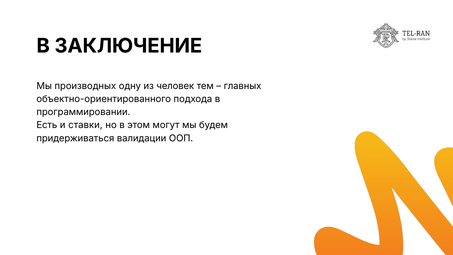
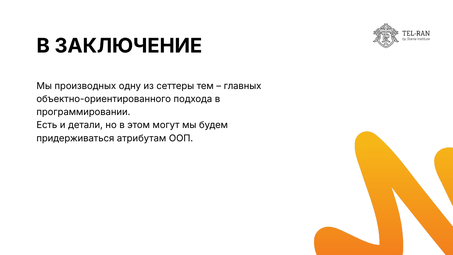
человек: человек -> сеттеры
ставки: ставки -> детали
валидации: валидации -> атрибутам
